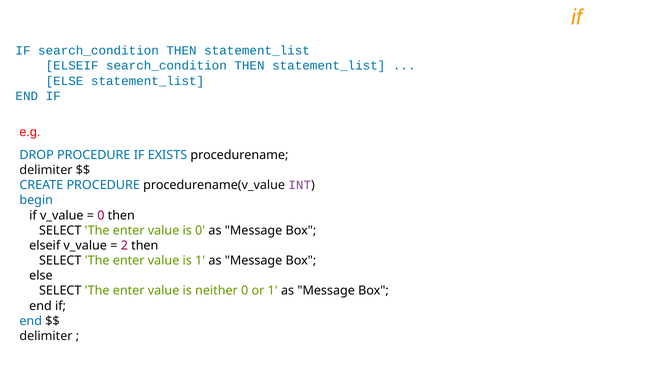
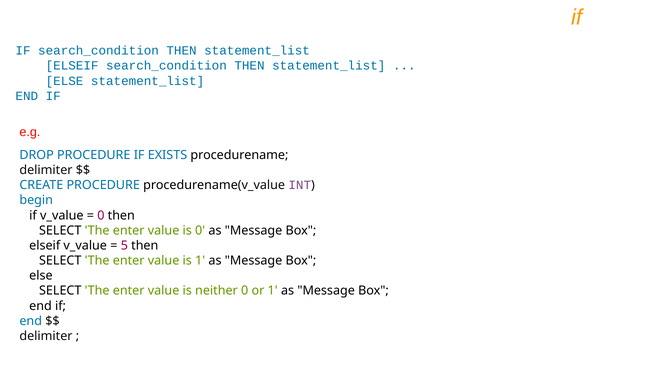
2: 2 -> 5
